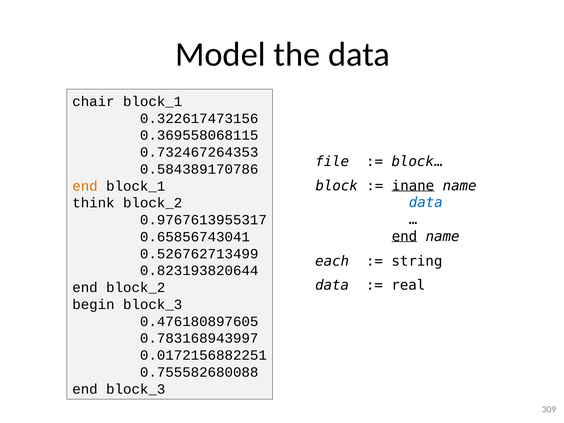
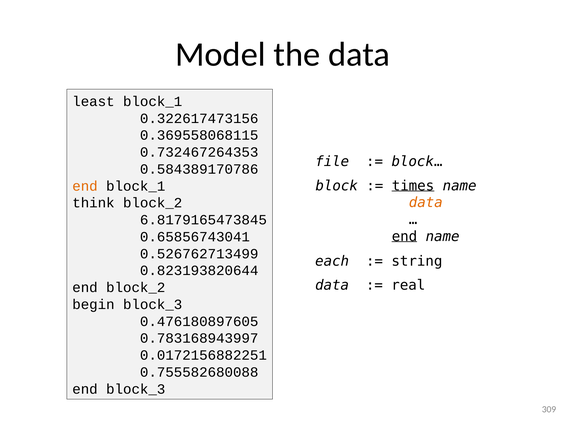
chair: chair -> least
inane: inane -> times
data at (426, 203) colour: blue -> orange
0.9767613955317: 0.9767613955317 -> 6.8179165473845
